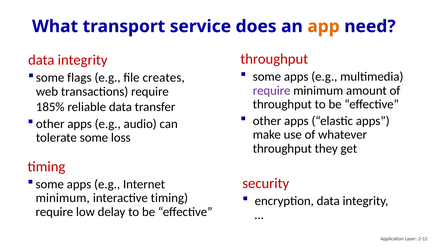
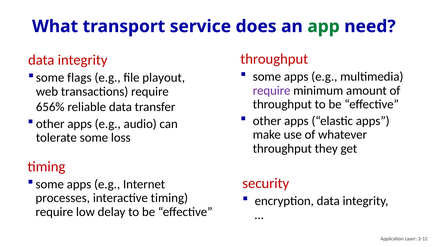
app colour: orange -> green
creates: creates -> playout
185%: 185% -> 656%
minimum at (63, 198): minimum -> processes
